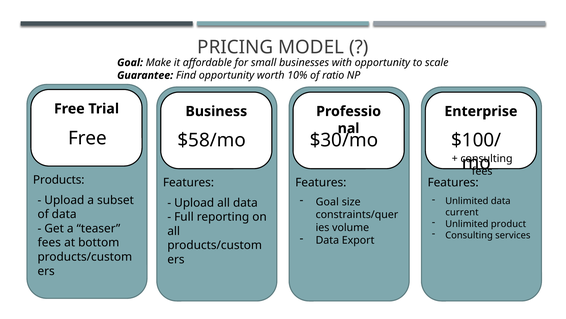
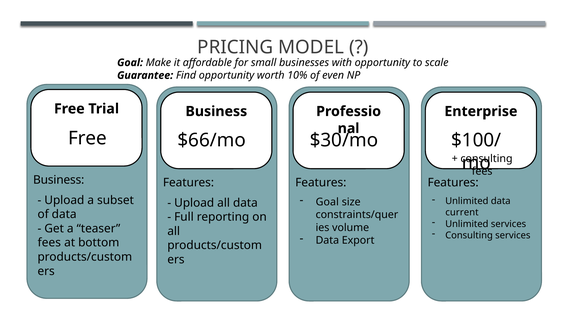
ratio: ratio -> even
$58/mo: $58/mo -> $66/mo
Products at (59, 180): Products -> Business
Unlimited product: product -> services
